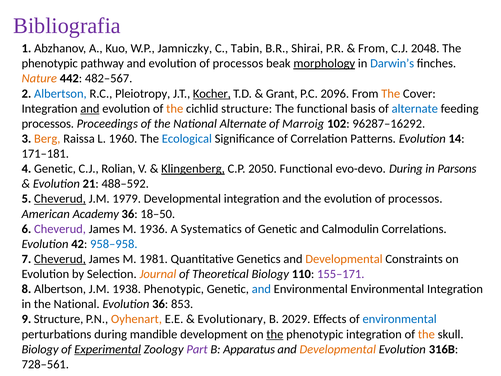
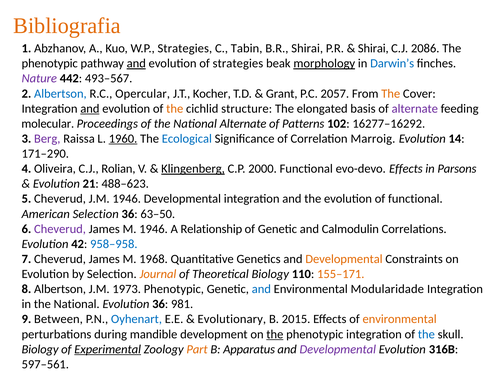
Bibliografia colour: purple -> orange
W.P Jamniczky: Jamniczky -> Strategies
From at (373, 48): From -> Shirai
2048: 2048 -> 2086
and at (136, 63) underline: none -> present
processos at (238, 63): processos -> strategies
Nature colour: orange -> purple
482–567: 482–567 -> 493–567
Pleiotropy: Pleiotropy -> Opercular
Kocher underline: present -> none
2096: 2096 -> 2057
The functional: functional -> elongated
alternate at (415, 109) colour: blue -> purple
processos at (48, 124): processos -> molecular
Marroig: Marroig -> Patterns
96287–16292: 96287–16292 -> 16277–16292
Berg colour: orange -> purple
1960 underline: none -> present
Patterns: Patterns -> Marroig
171–181: 171–181 -> 171–290
4 Genetic: Genetic -> Oliveira
2050: 2050 -> 2000
evo-devo During: During -> Effects
488–592: 488–592 -> 488–623
Cheverud at (60, 199) underline: present -> none
J.M 1979: 1979 -> 1946
the evolution of processos: processos -> functional
American Academy: Academy -> Selection
18–50: 18–50 -> 63–50
M 1936: 1936 -> 1946
Systematics: Systematics -> Relationship
Cheverud at (60, 259) underline: present -> none
1981: 1981 -> 1968
155–171 colour: purple -> orange
1938: 1938 -> 1973
Environmental Environmental: Environmental -> Modularidade
853: 853 -> 981
9 Structure: Structure -> Between
Oyhenart colour: orange -> blue
2029: 2029 -> 2015
environmental at (400, 319) colour: blue -> orange
the at (426, 334) colour: orange -> blue
Part colour: purple -> orange
Developmental at (338, 349) colour: orange -> purple
728–561: 728–561 -> 597–561
